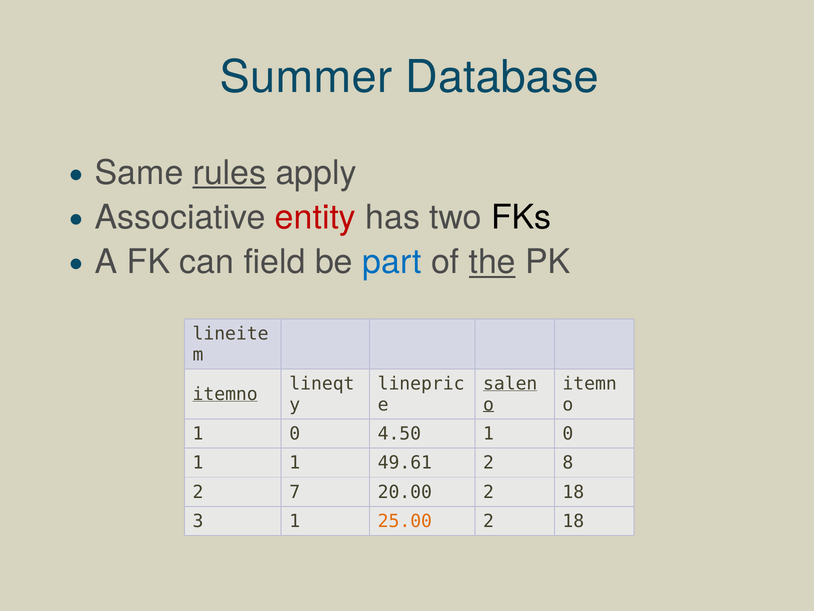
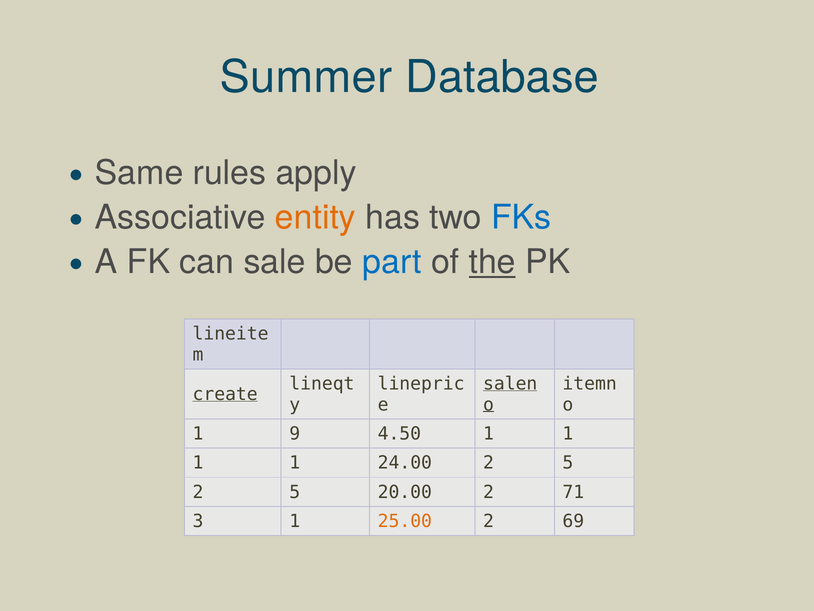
rules underline: present -> none
entity colour: red -> orange
FKs colour: black -> blue
field: field -> sale
itemno: itemno -> create
0 at (295, 434): 0 -> 9
4.50 1 0: 0 -> 1
49.61: 49.61 -> 24.00
8 at (568, 463): 8 -> 5
7 at (295, 492): 7 -> 5
20.00 2 18: 18 -> 71
18 at (573, 521): 18 -> 69
